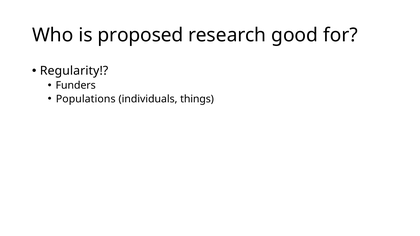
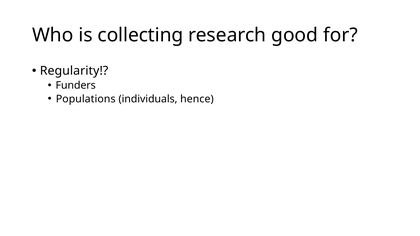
proposed: proposed -> collecting
things: things -> hence
